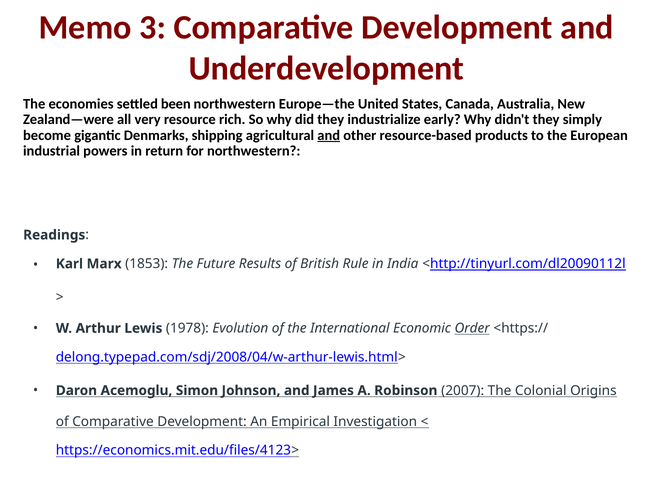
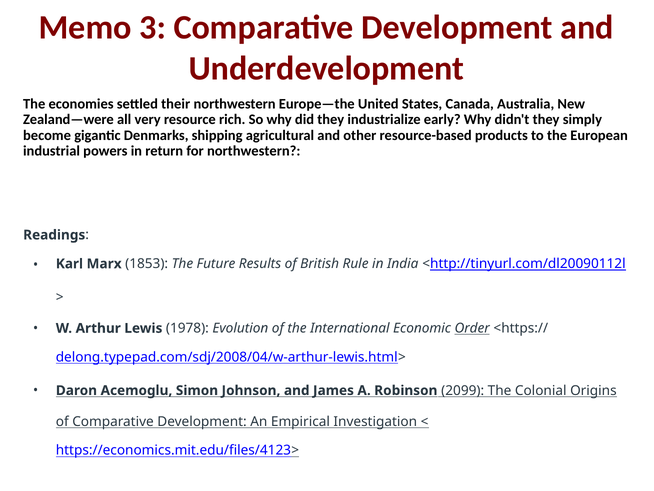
been: been -> their
and at (329, 135) underline: present -> none
2007: 2007 -> 2099
